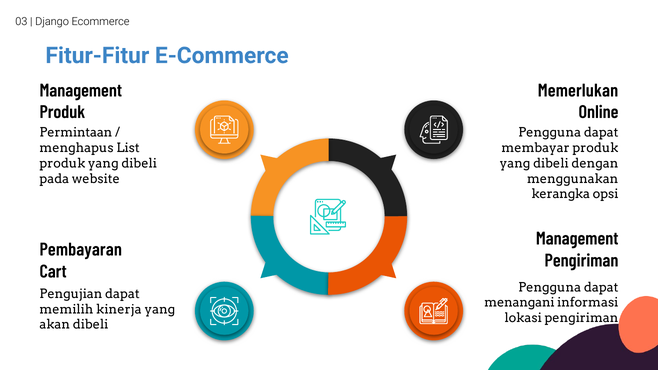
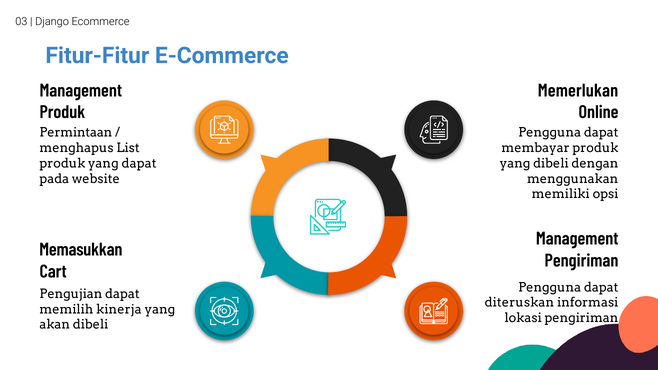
dibeli at (139, 164): dibeli -> dapat
kerangka: kerangka -> memiliki
Pembayaran: Pembayaran -> Memasukkan
menangani: menangani -> diteruskan
